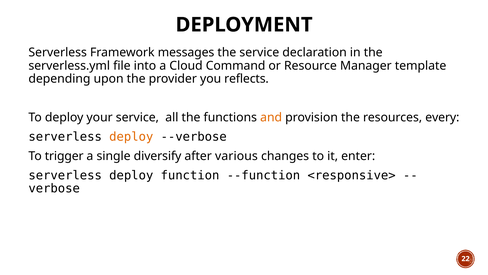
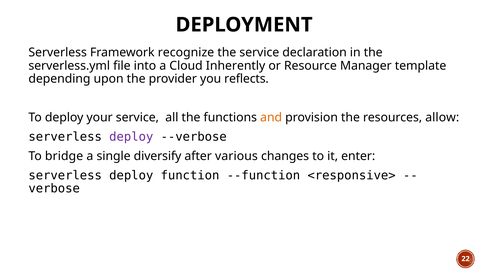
messages: messages -> recognize
Command: Command -> Inherently
every: every -> allow
deploy at (131, 137) colour: orange -> purple
trigger: trigger -> bridge
